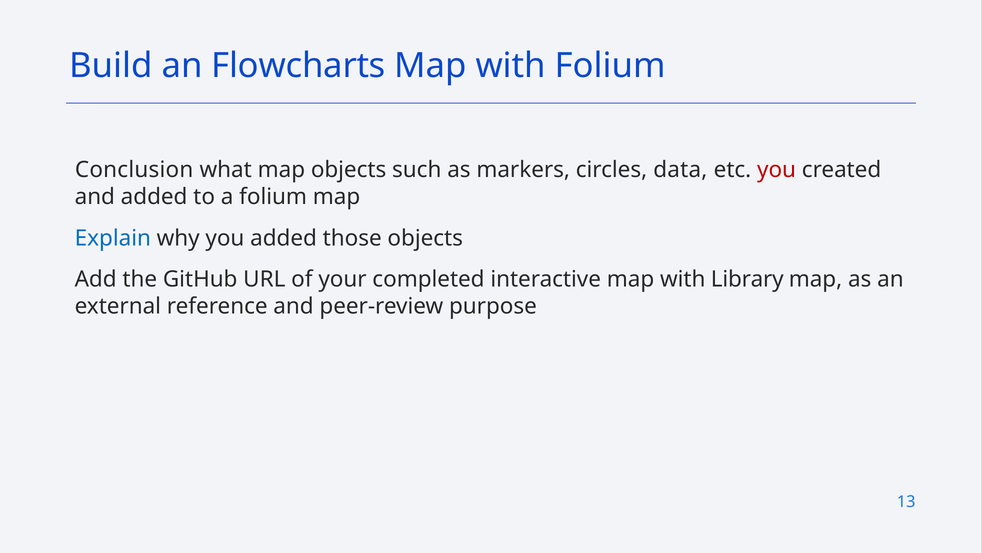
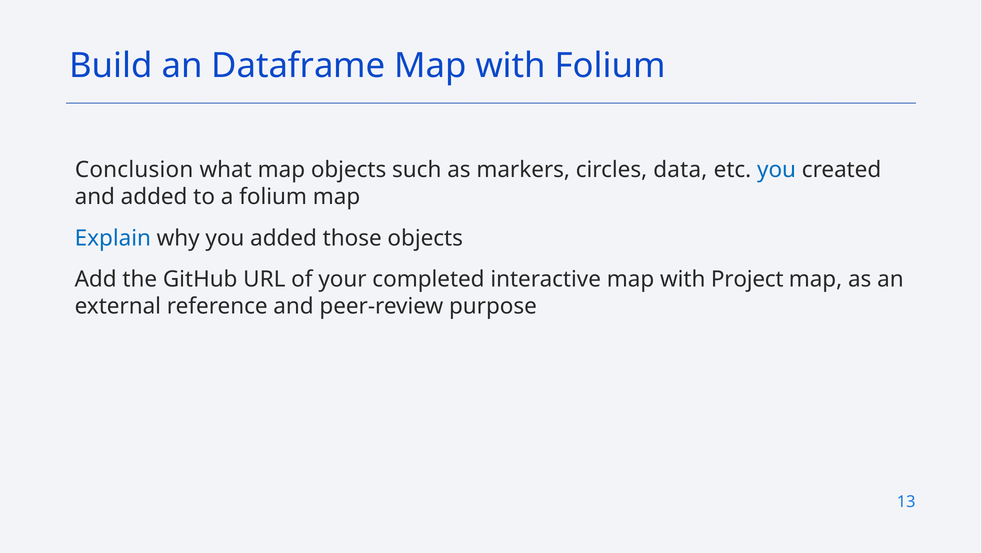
Flowcharts: Flowcharts -> Dataframe
you at (777, 170) colour: red -> blue
Library: Library -> Project
